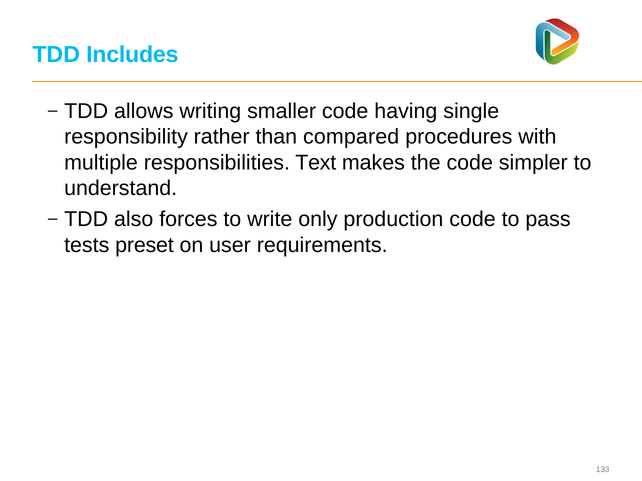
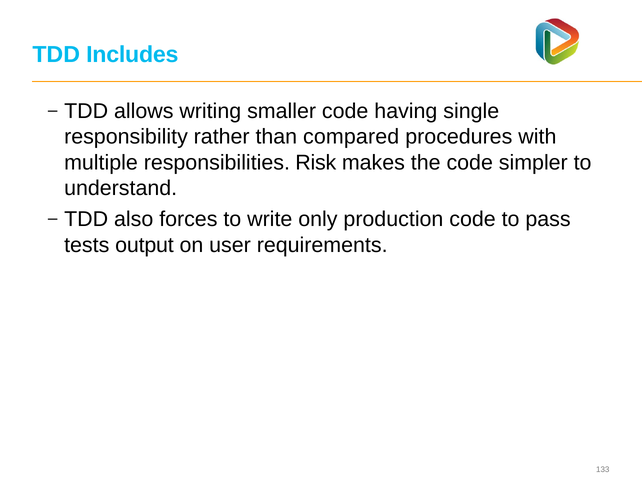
Text: Text -> Risk
preset: preset -> output
